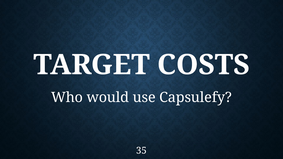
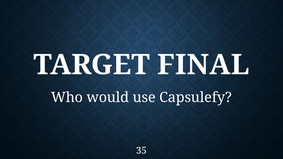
COSTS: COSTS -> FINAL
